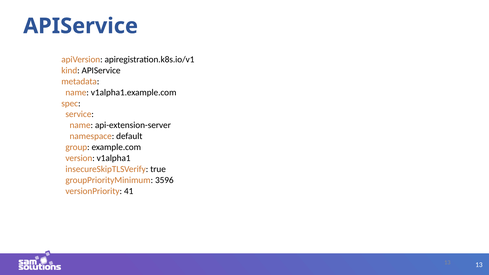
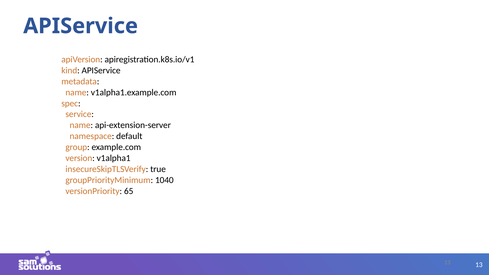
3596: 3596 -> 1040
41: 41 -> 65
